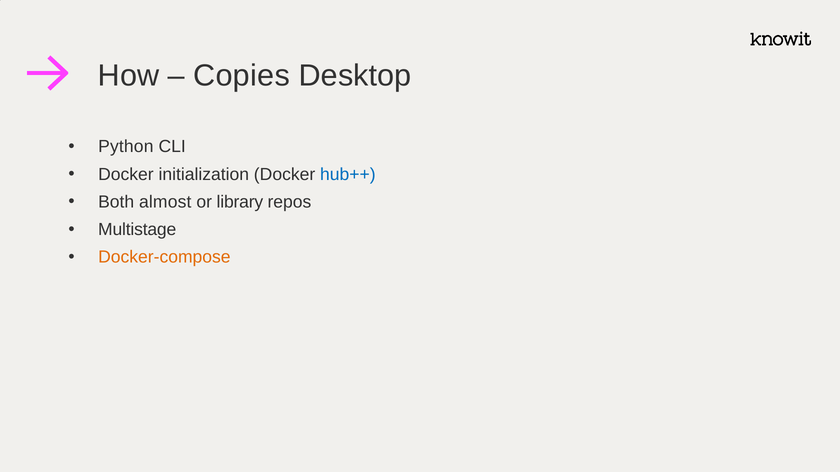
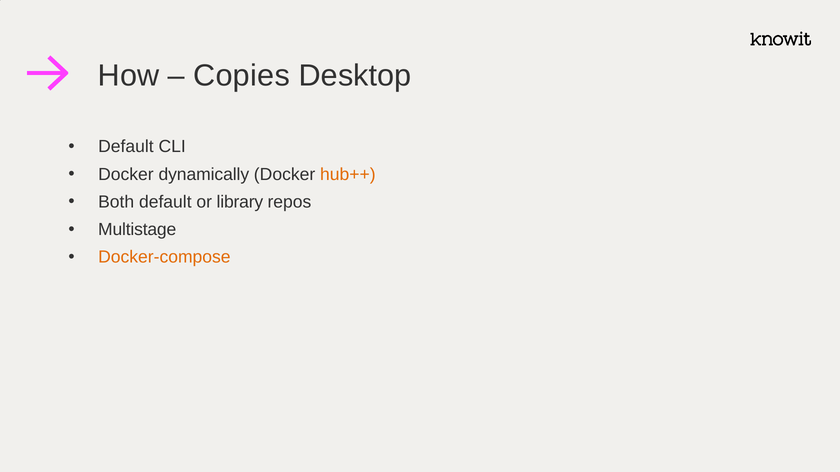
Python at (126, 147): Python -> Default
initialization: initialization -> dynamically
hub++ colour: blue -> orange
Both almost: almost -> default
